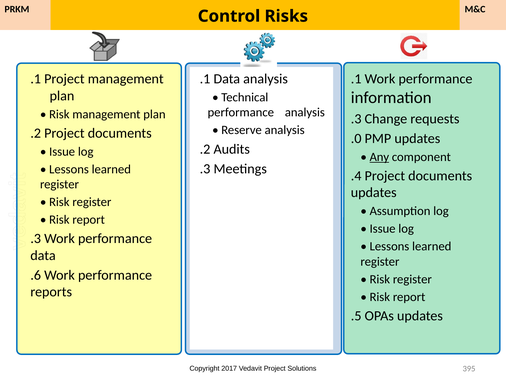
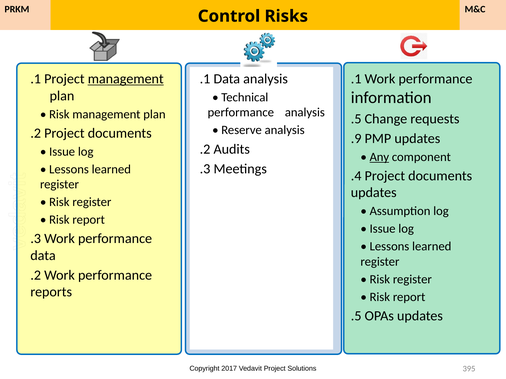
management at (126, 79) underline: none -> present
.3 at (356, 119): .3 -> .5
.0: .0 -> .9
.6 at (36, 276): .6 -> .2
